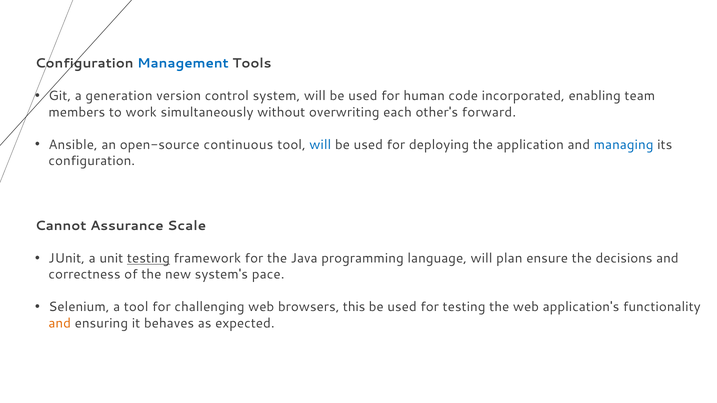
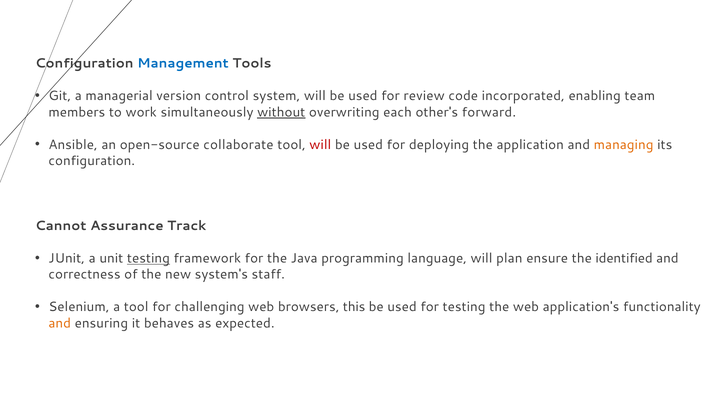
generation: generation -> managerial
human: human -> review
without underline: none -> present
continuous: continuous -> collaborate
will at (320, 145) colour: blue -> red
managing colour: blue -> orange
Scale: Scale -> Track
decisions: decisions -> identified
pace: pace -> staff
